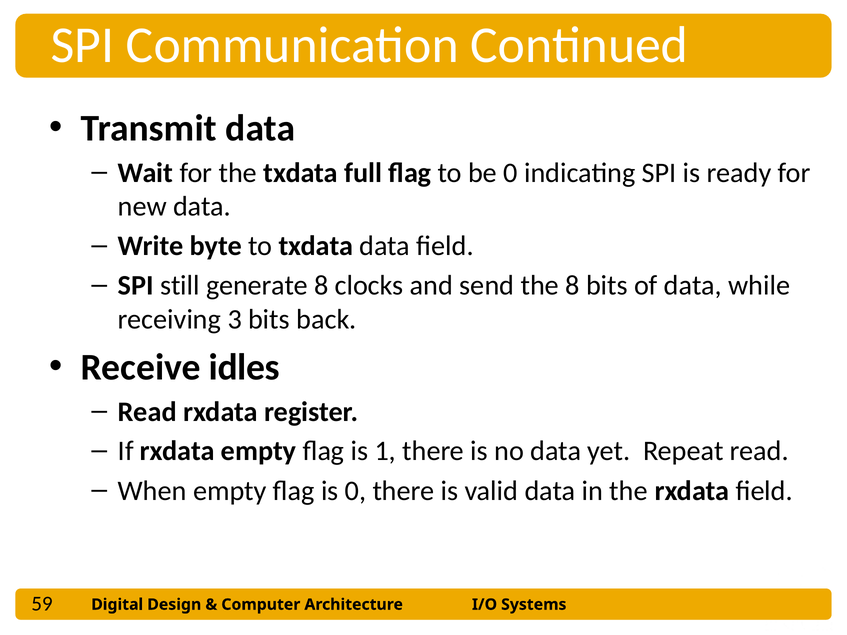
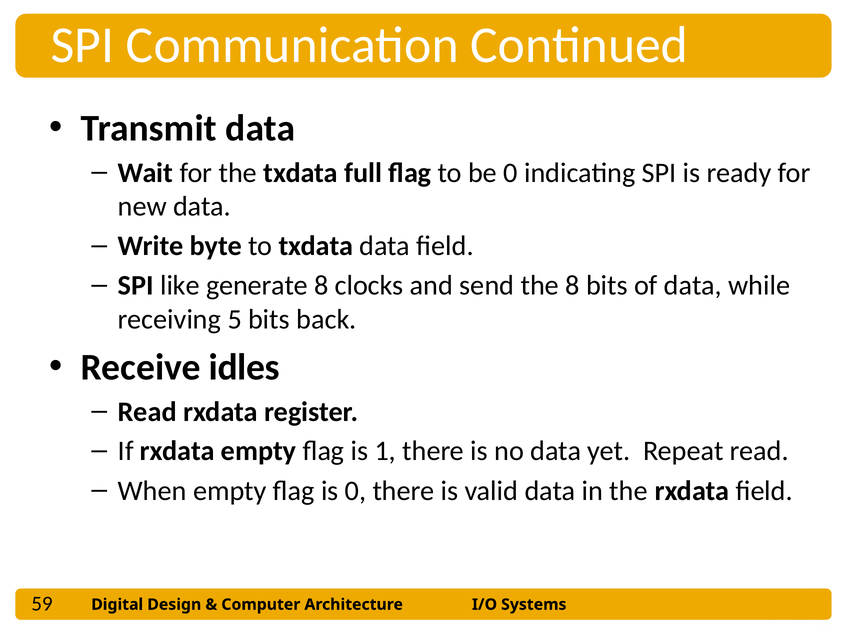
still: still -> like
3: 3 -> 5
